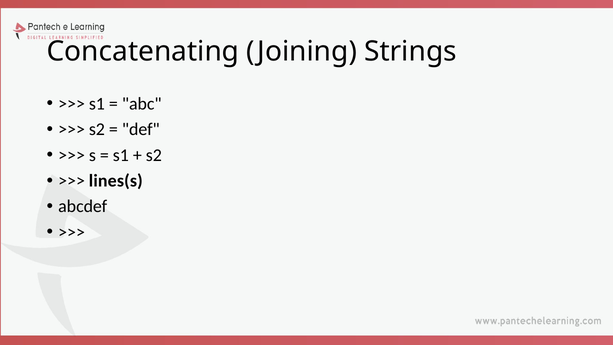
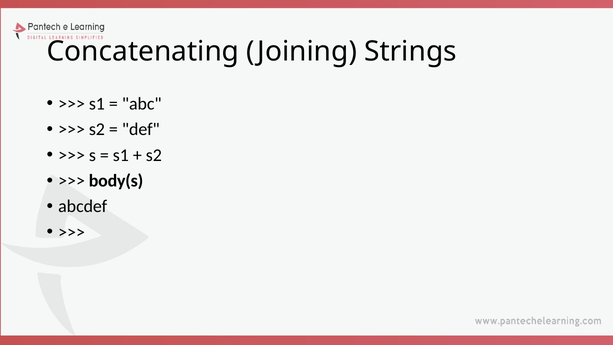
lines(s: lines(s -> body(s
